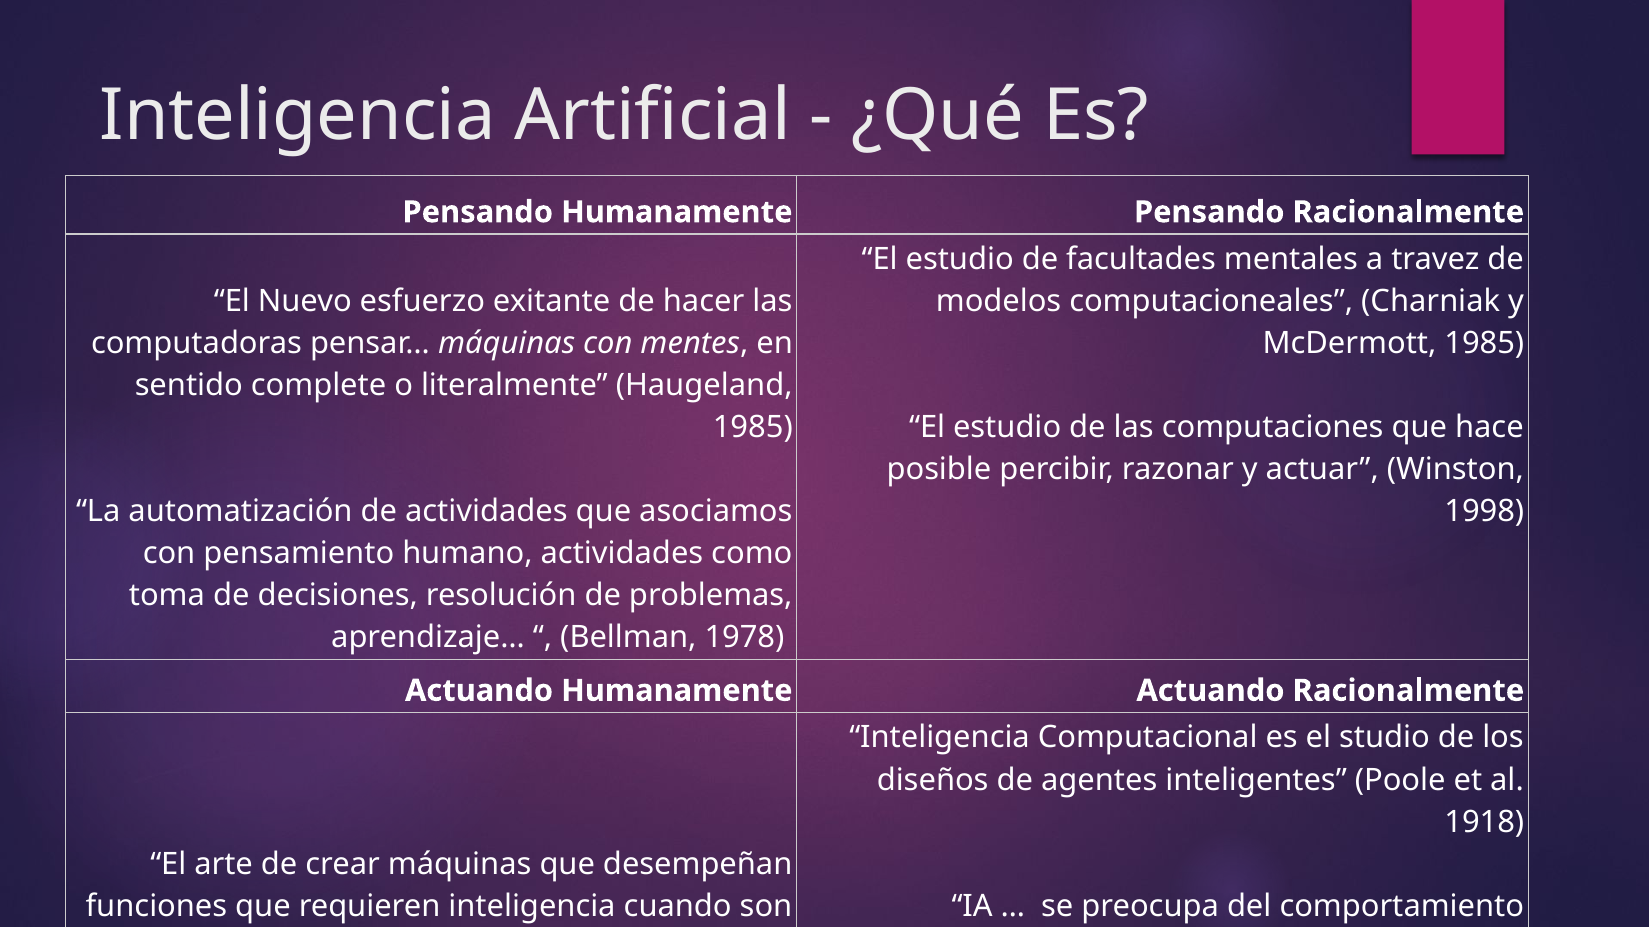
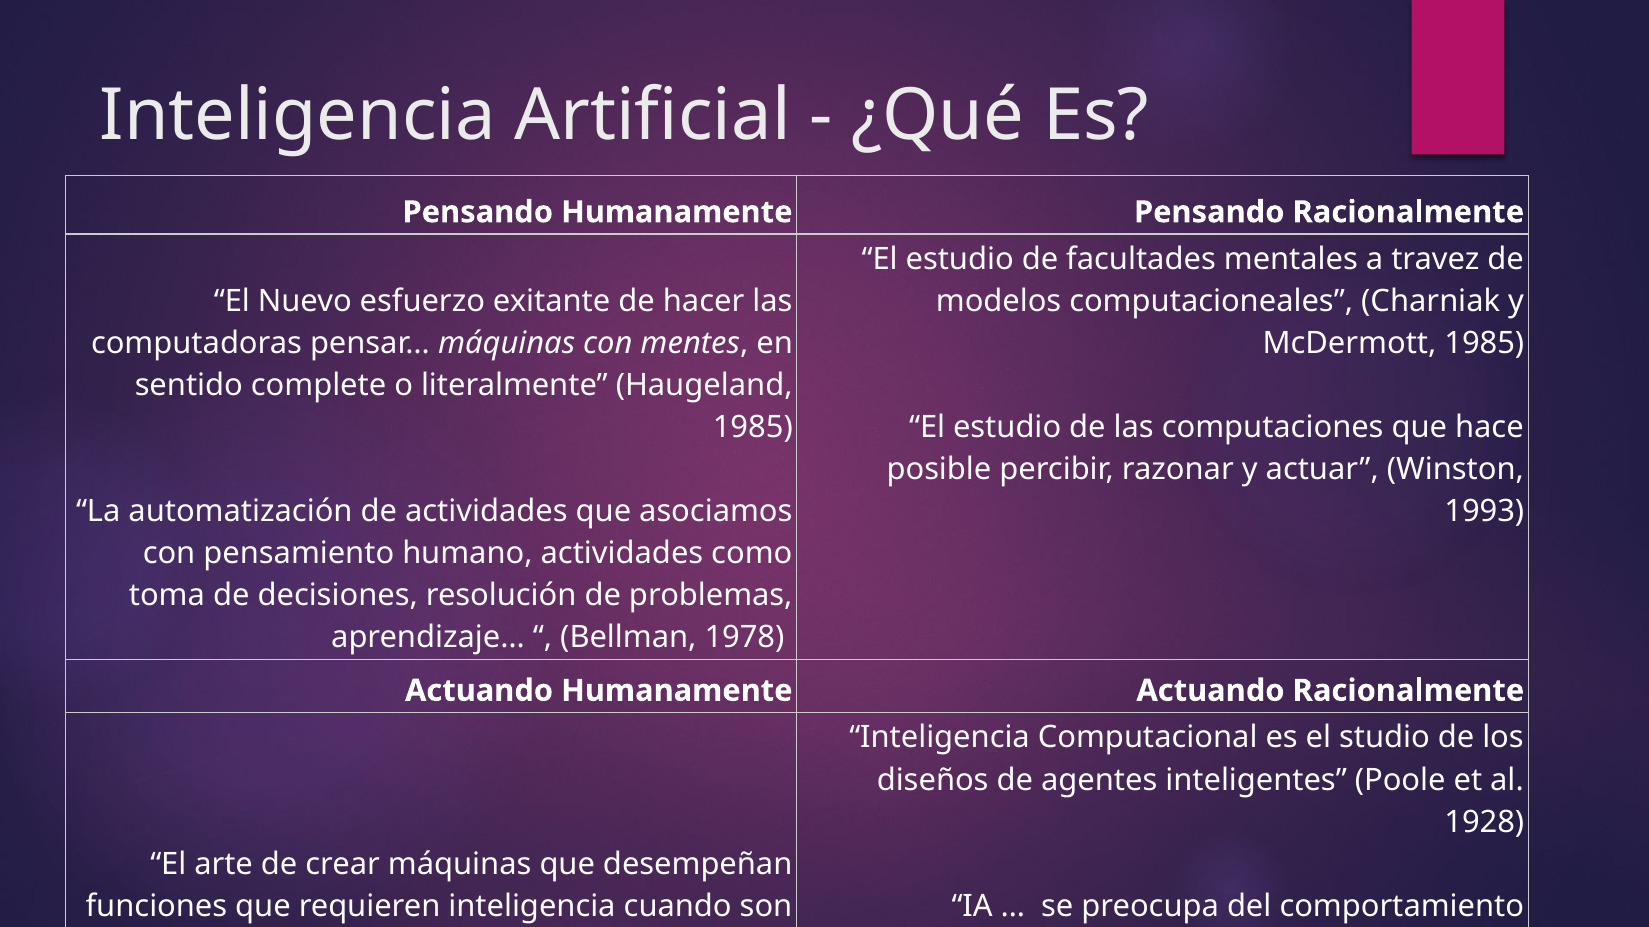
1998 at (1484, 512): 1998 -> 1993
1918: 1918 -> 1928
